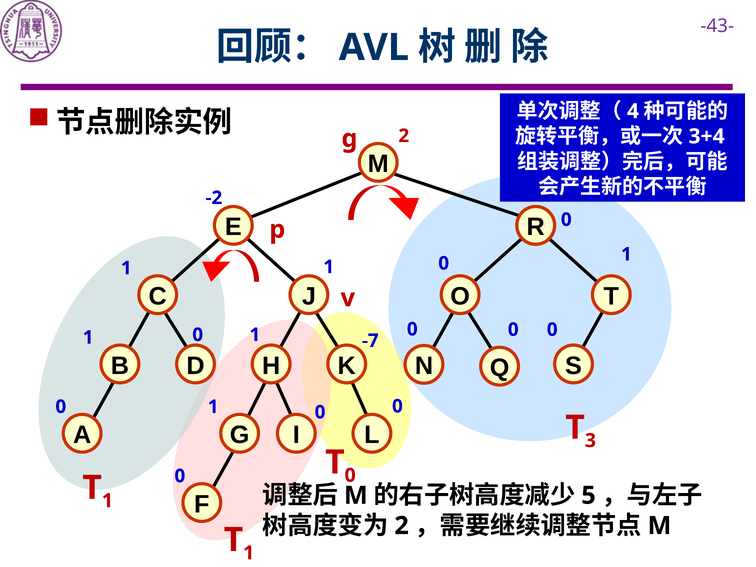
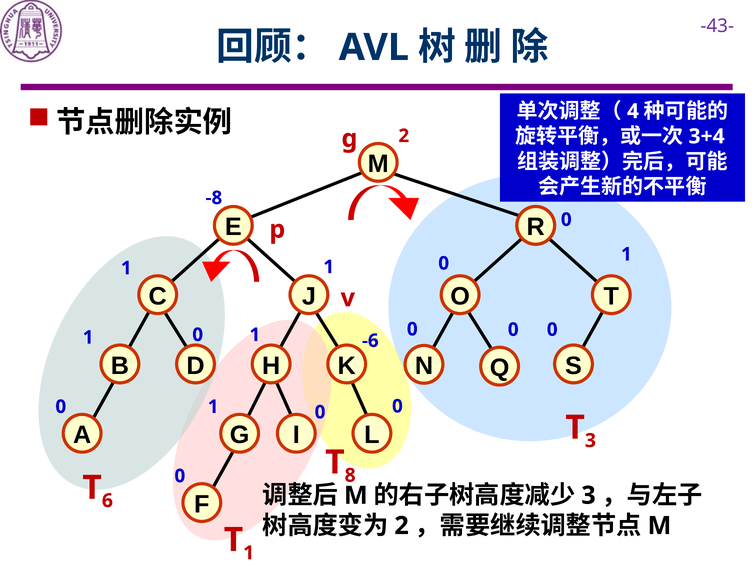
-2: -2 -> -8
-7: -7 -> -6
T 0: 0 -> 8
1 at (107, 501): 1 -> 6
5 at (589, 495): 5 -> 3
